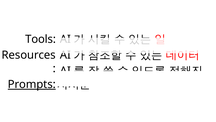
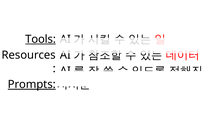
Tools underline: none -> present
